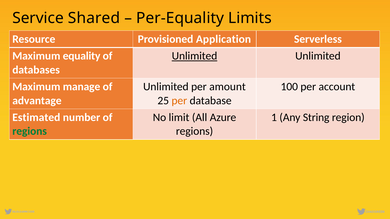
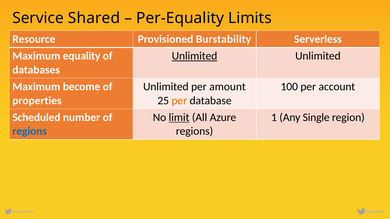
Application: Application -> Burstability
manage: manage -> become
advantage: advantage -> properties
Estimated: Estimated -> Scheduled
limit underline: none -> present
String: String -> Single
regions at (30, 131) colour: green -> blue
